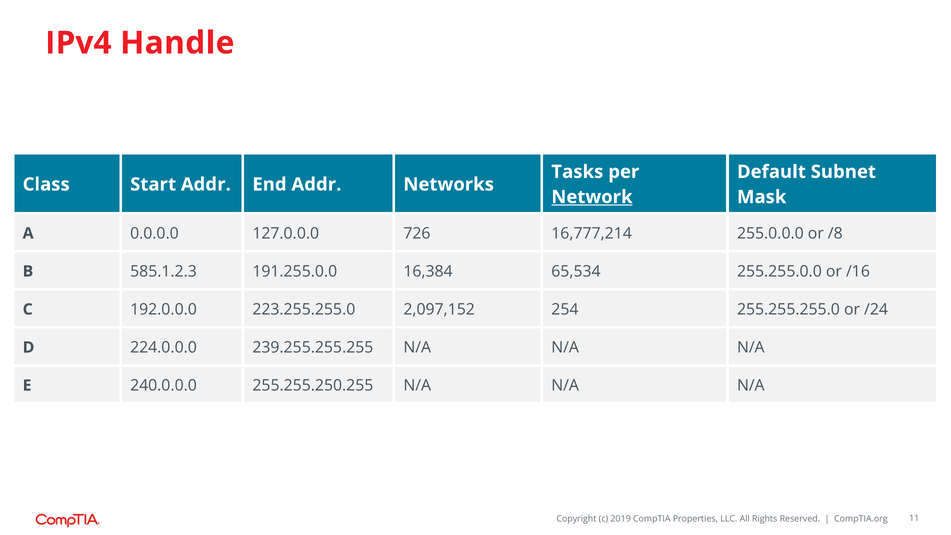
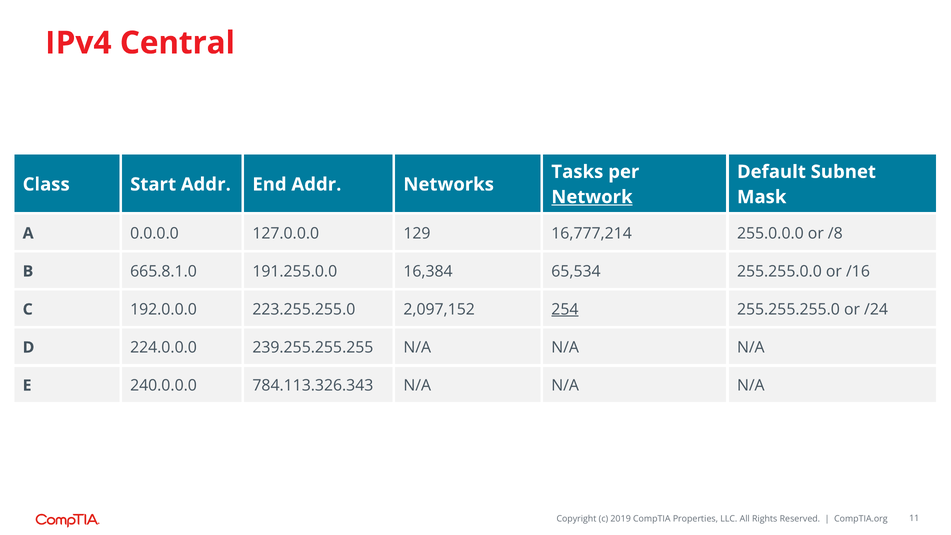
Handle: Handle -> Central
726: 726 -> 129
585.1.2.3: 585.1.2.3 -> 665.8.1.0
254 underline: none -> present
255.255.250.255: 255.255.250.255 -> 784.113.326.343
